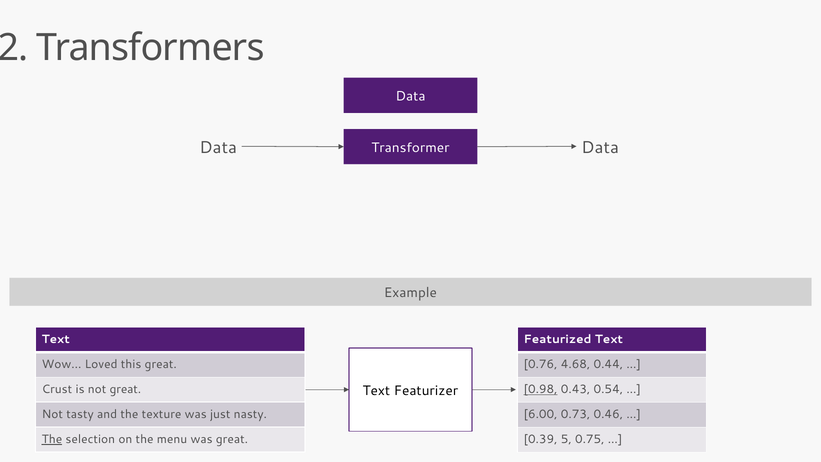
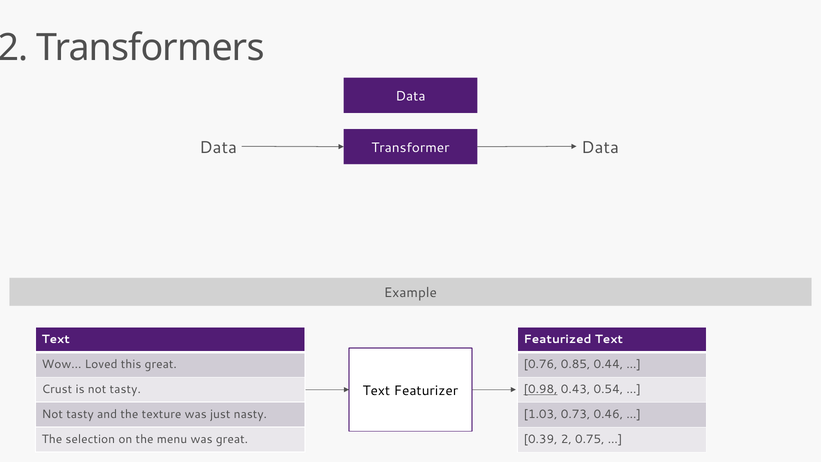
4.68: 4.68 -> 0.85
is not great: great -> tasty
6.00: 6.00 -> 1.03
The at (52, 439) underline: present -> none
0.39 5: 5 -> 2
